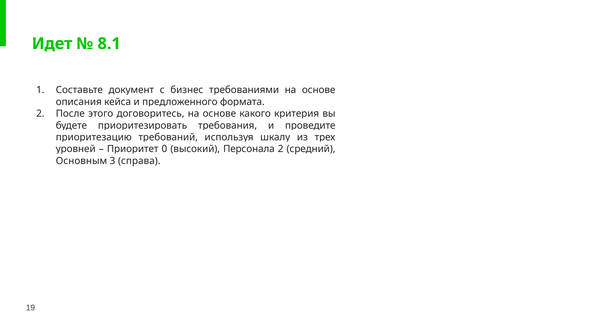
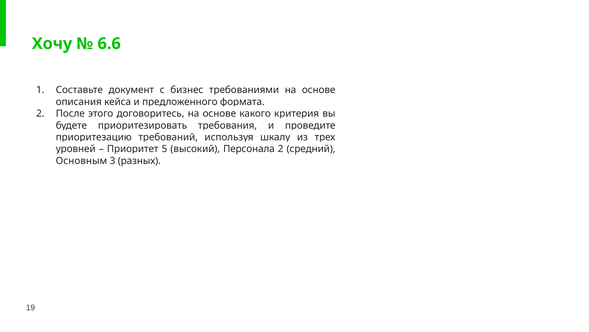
Идет: Идет -> Хочу
8.1: 8.1 -> 6.6
0: 0 -> 5
справа: справа -> разных
